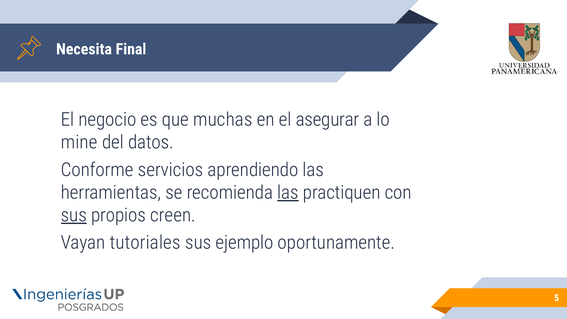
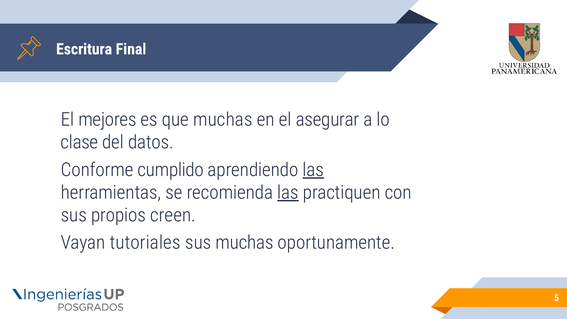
Necesita: Necesita -> Escritura
negocio: negocio -> mejores
mine: mine -> clase
servicios: servicios -> cumplido
las at (313, 170) underline: none -> present
sus at (74, 215) underline: present -> none
sus ejemplo: ejemplo -> muchas
